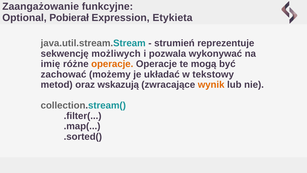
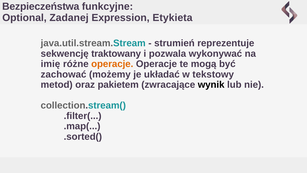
Zaangażowanie: Zaangażowanie -> Bezpieczeństwa
Pobierał: Pobierał -> Zadanej
możliwych: możliwych -> traktowany
wskazują: wskazują -> pakietem
wynik colour: orange -> black
